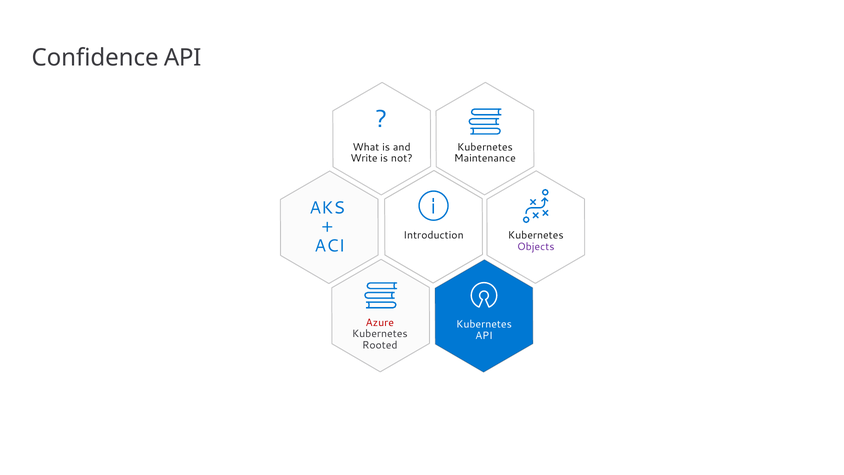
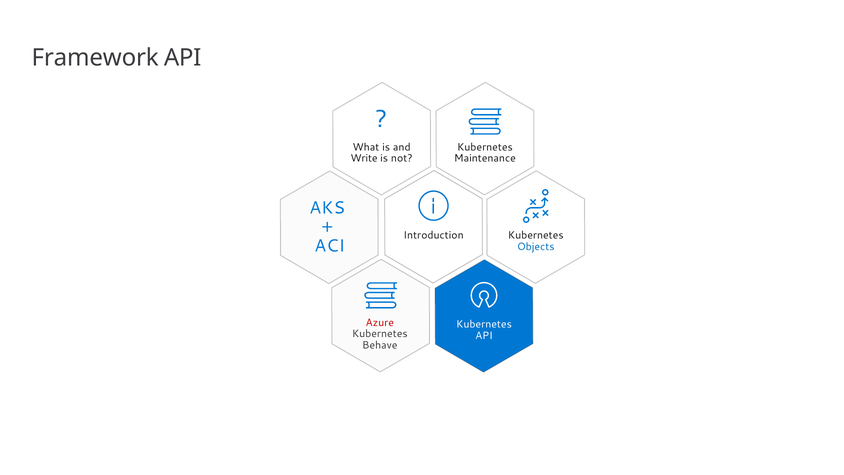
Confidence: Confidence -> Framework
Objects colour: purple -> blue
Rooted: Rooted -> Behave
